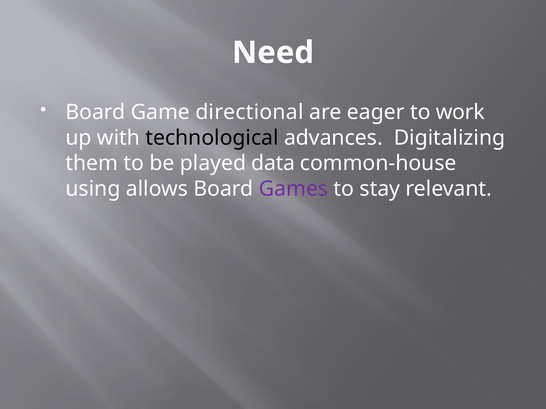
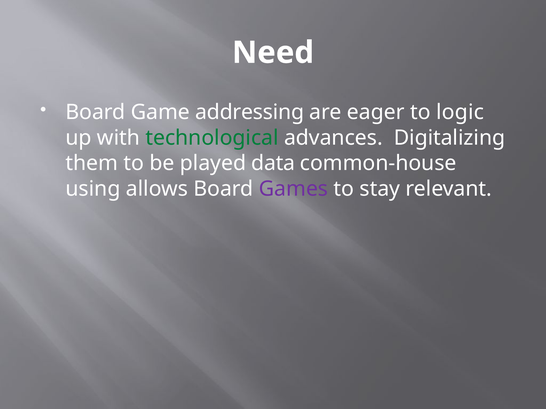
directional: directional -> addressing
work: work -> logic
technological colour: black -> green
